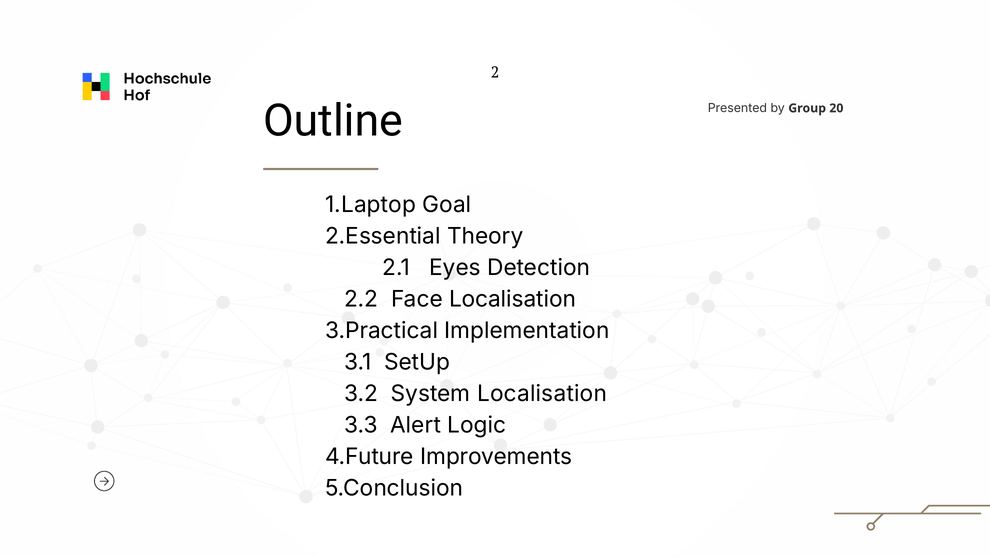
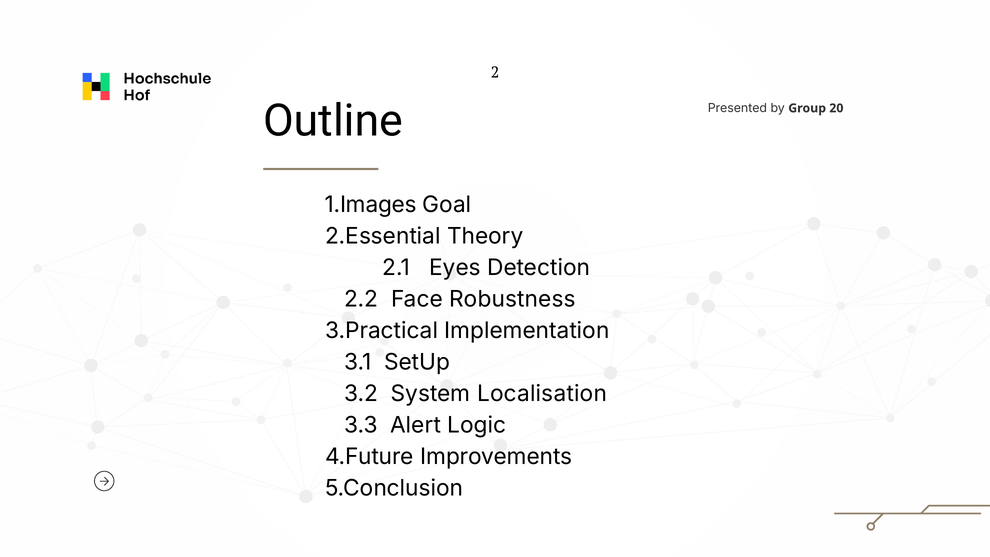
1.Laptop: 1.Laptop -> 1.Images
Face Localisation: Localisation -> Robustness
